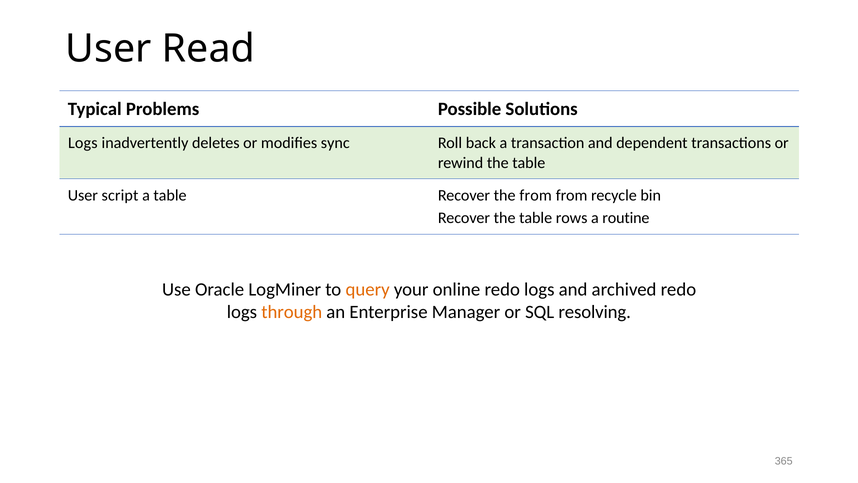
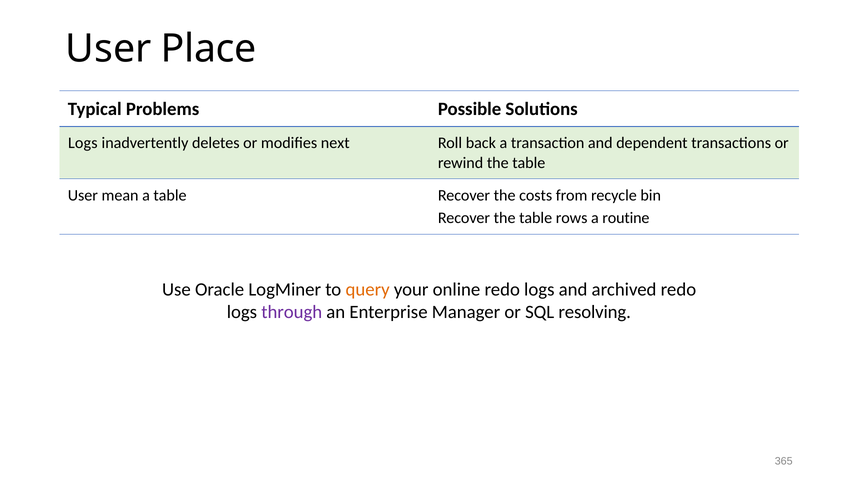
Read: Read -> Place
sync: sync -> next
script: script -> mean
the from: from -> costs
through colour: orange -> purple
